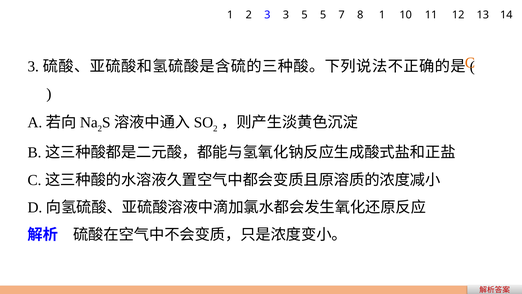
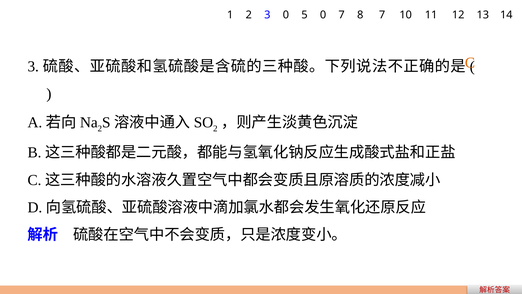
3 3: 3 -> 0
5 5: 5 -> 0
8 1: 1 -> 7
